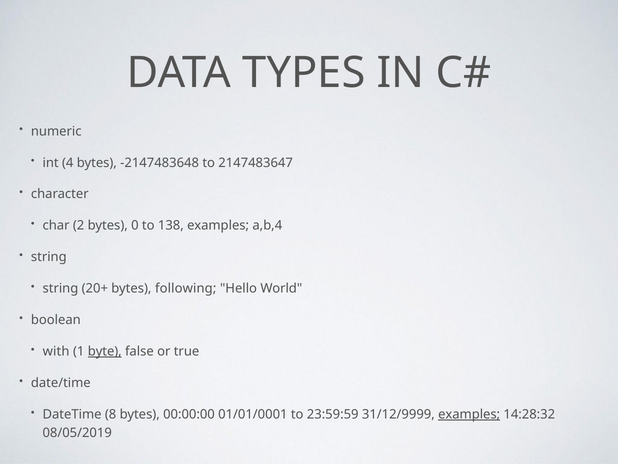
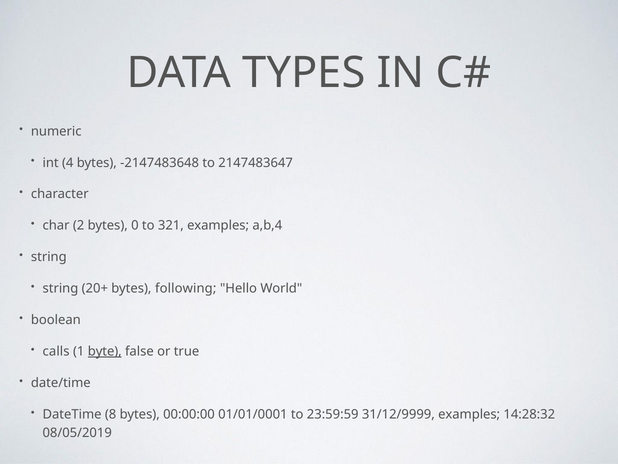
138: 138 -> 321
with: with -> calls
examples at (469, 414) underline: present -> none
